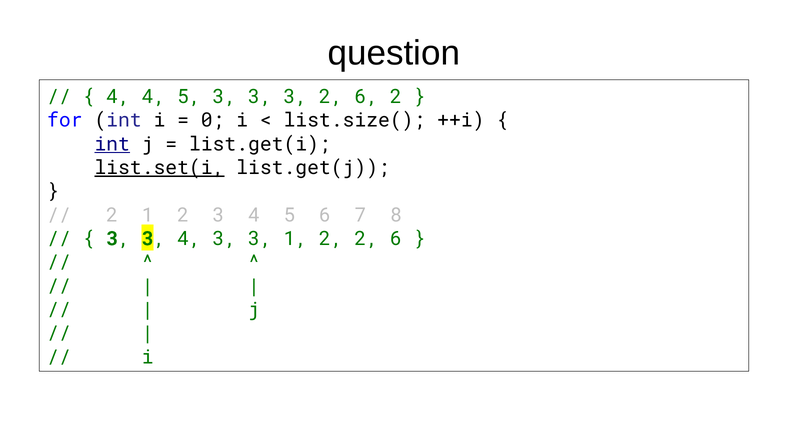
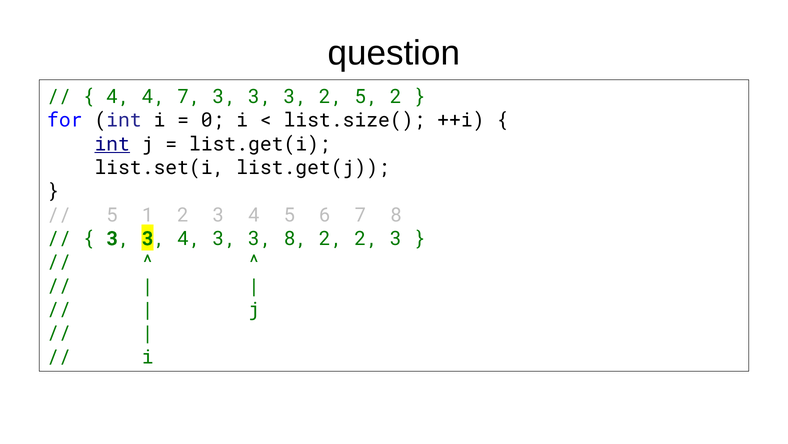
4 4 5: 5 -> 7
3 2 6: 6 -> 5
list.set(i underline: present -> none
2 at (112, 215): 2 -> 5
3 1: 1 -> 8
2 2 6: 6 -> 3
